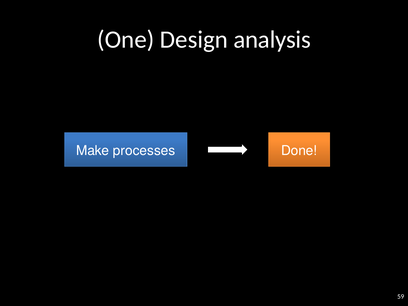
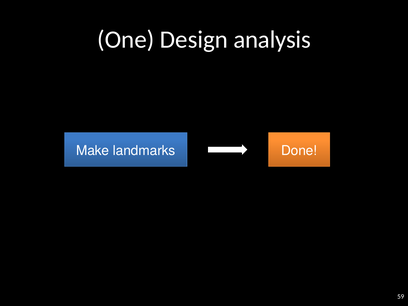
processes: processes -> landmarks
